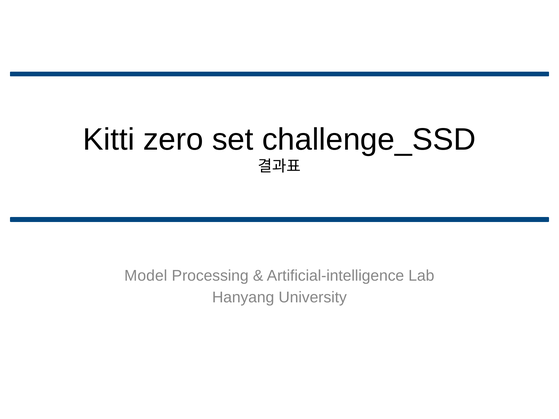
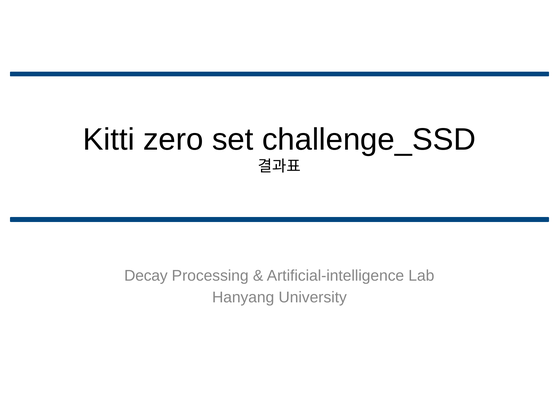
Model: Model -> Decay
